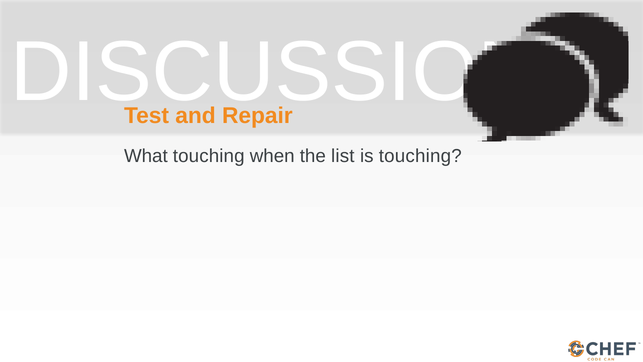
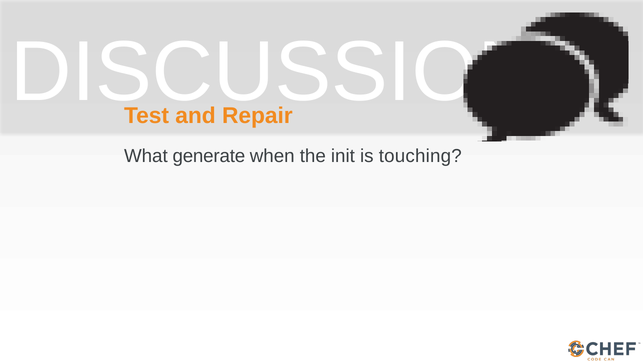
What touching: touching -> generate
list: list -> init
